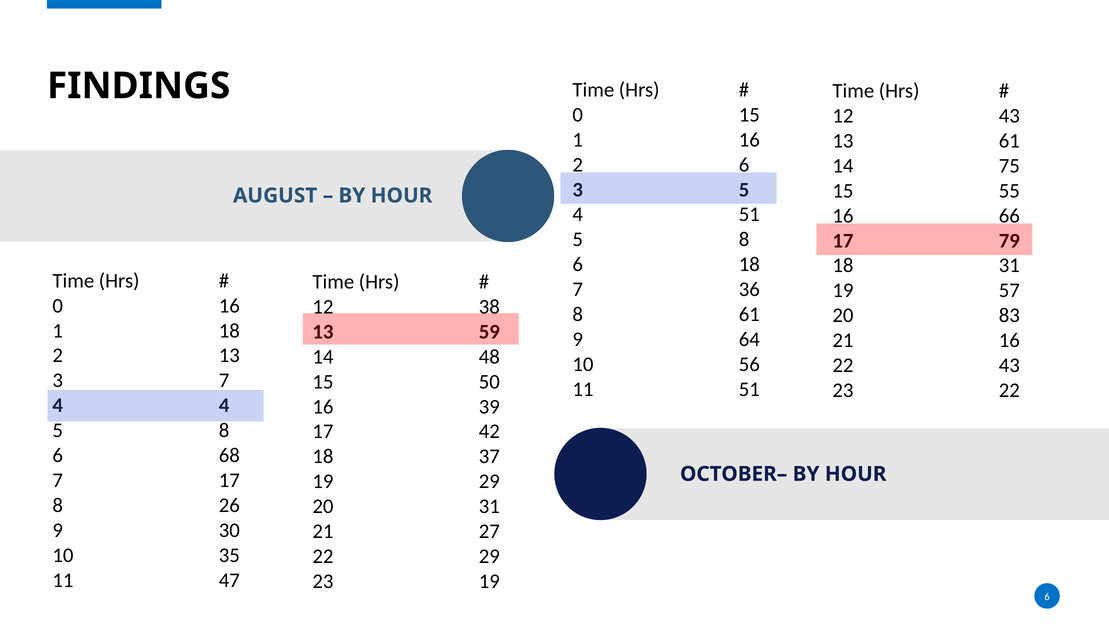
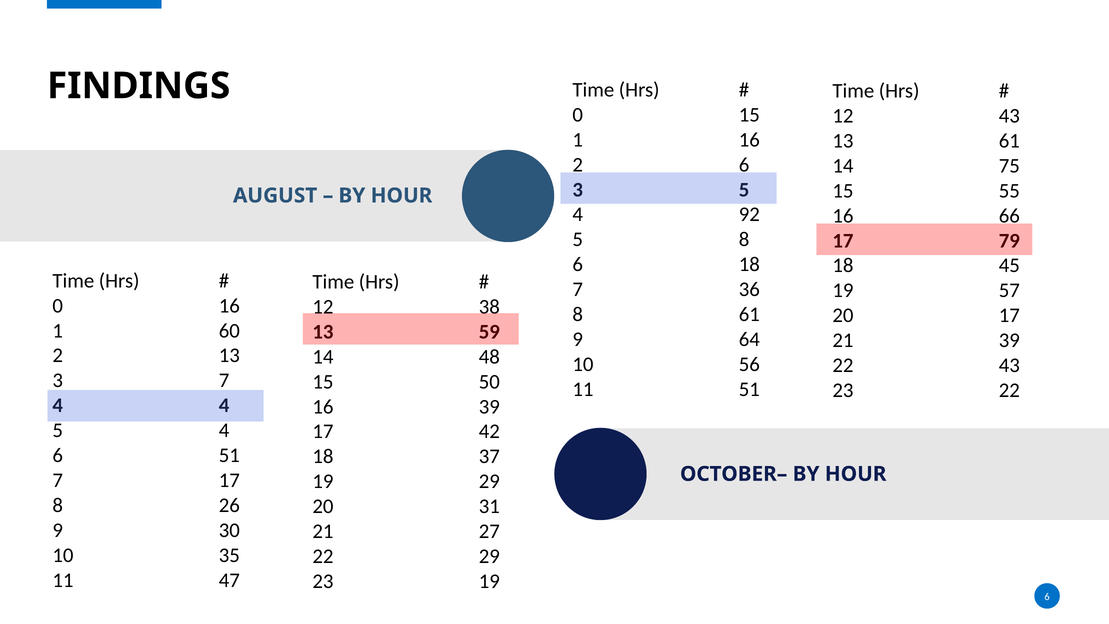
4 51: 51 -> 92
18 31: 31 -> 45
20 83: 83 -> 17
1 18: 18 -> 60
21 16: 16 -> 39
8 at (224, 430): 8 -> 4
6 68: 68 -> 51
